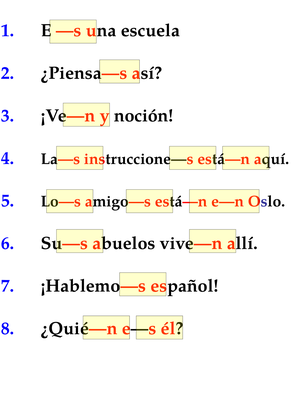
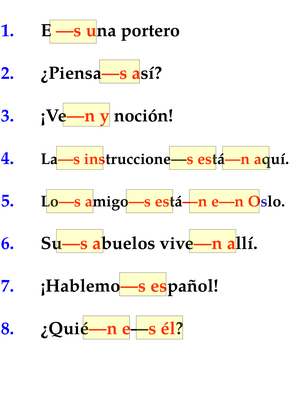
escuela: escuela -> portero
